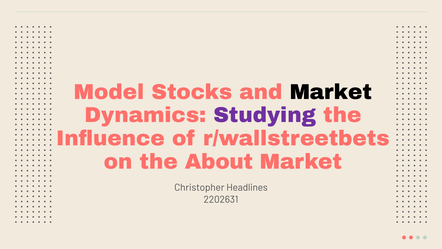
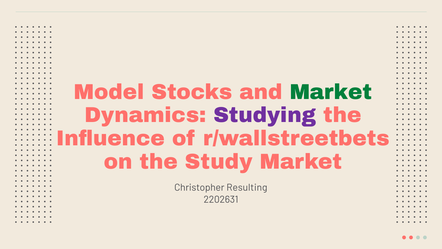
Market at (331, 92) colour: black -> green
About: About -> Study
Headlines: Headlines -> Resulting
